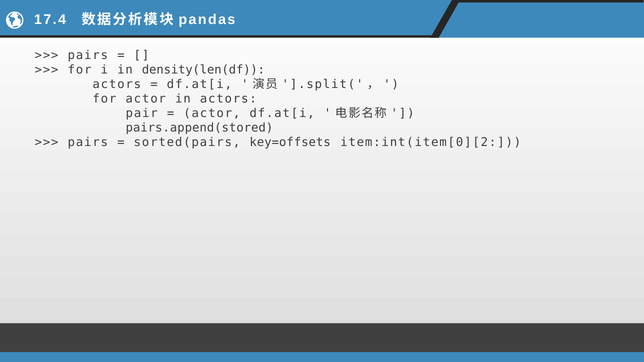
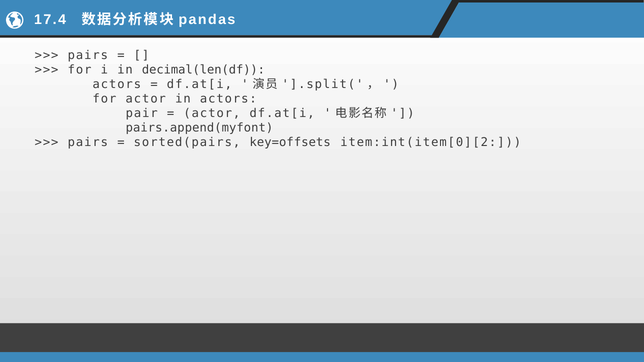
density(len(df: density(len(df -> decimal(len(df
pairs.append(stored: pairs.append(stored -> pairs.append(myfont
